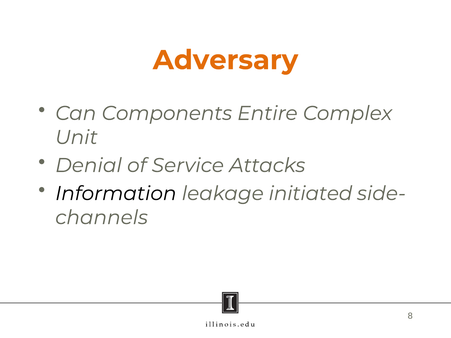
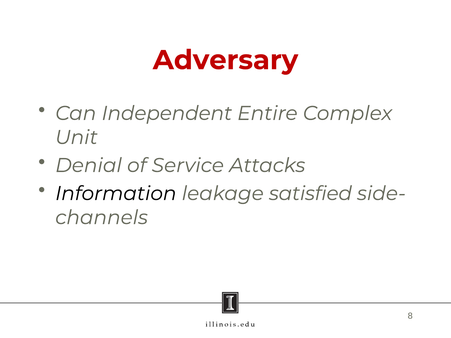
Adversary colour: orange -> red
Components: Components -> Independent
initiated: initiated -> satisfied
